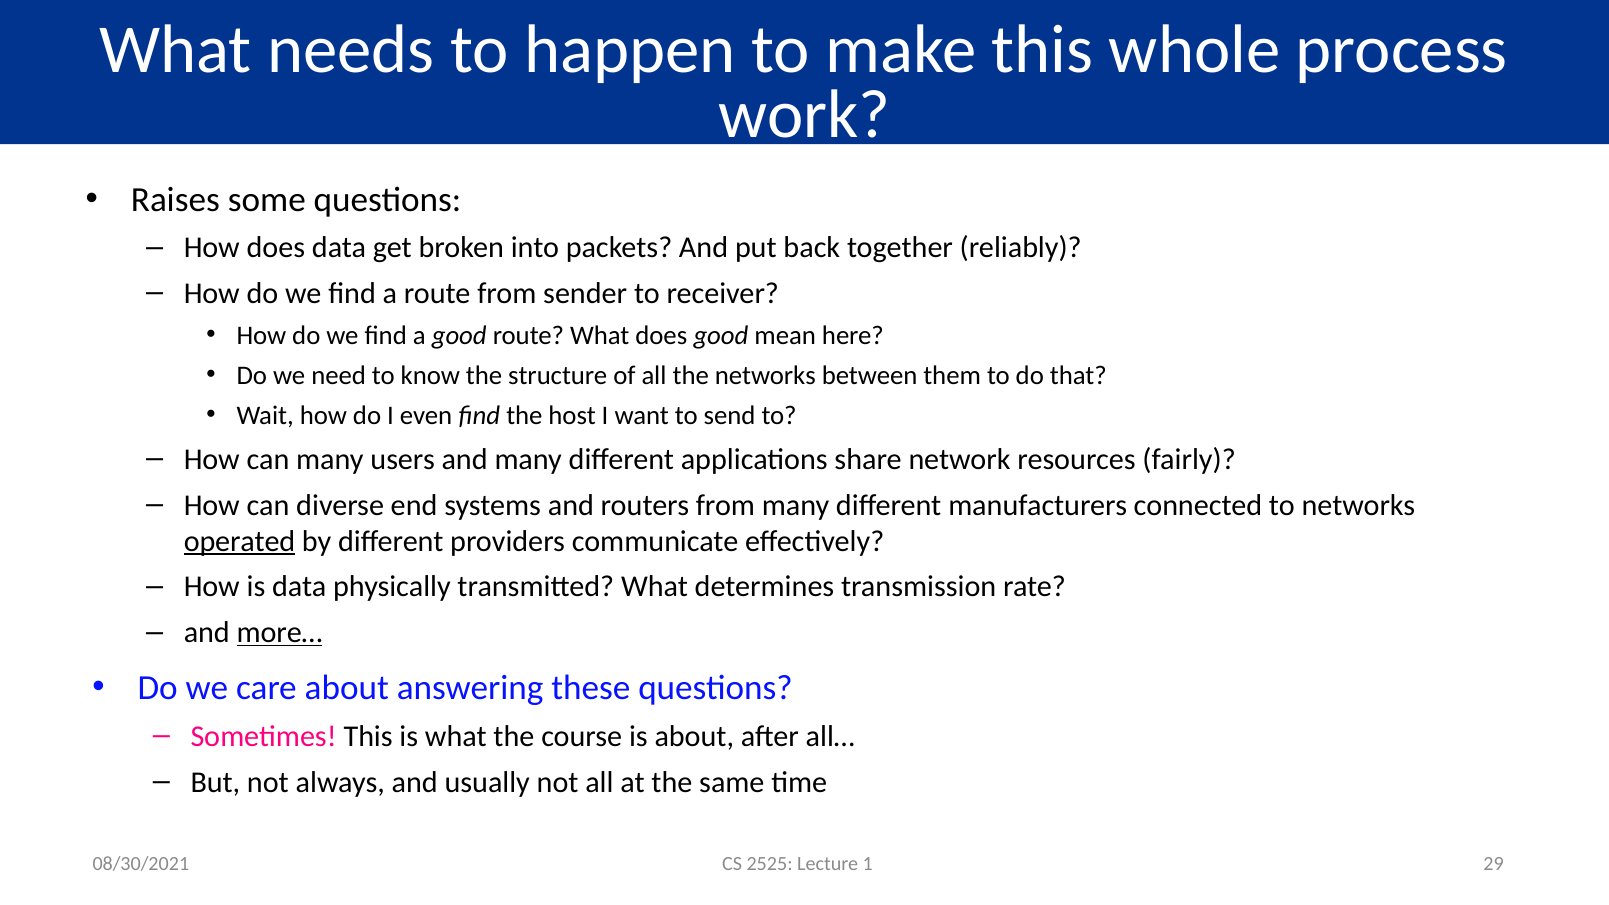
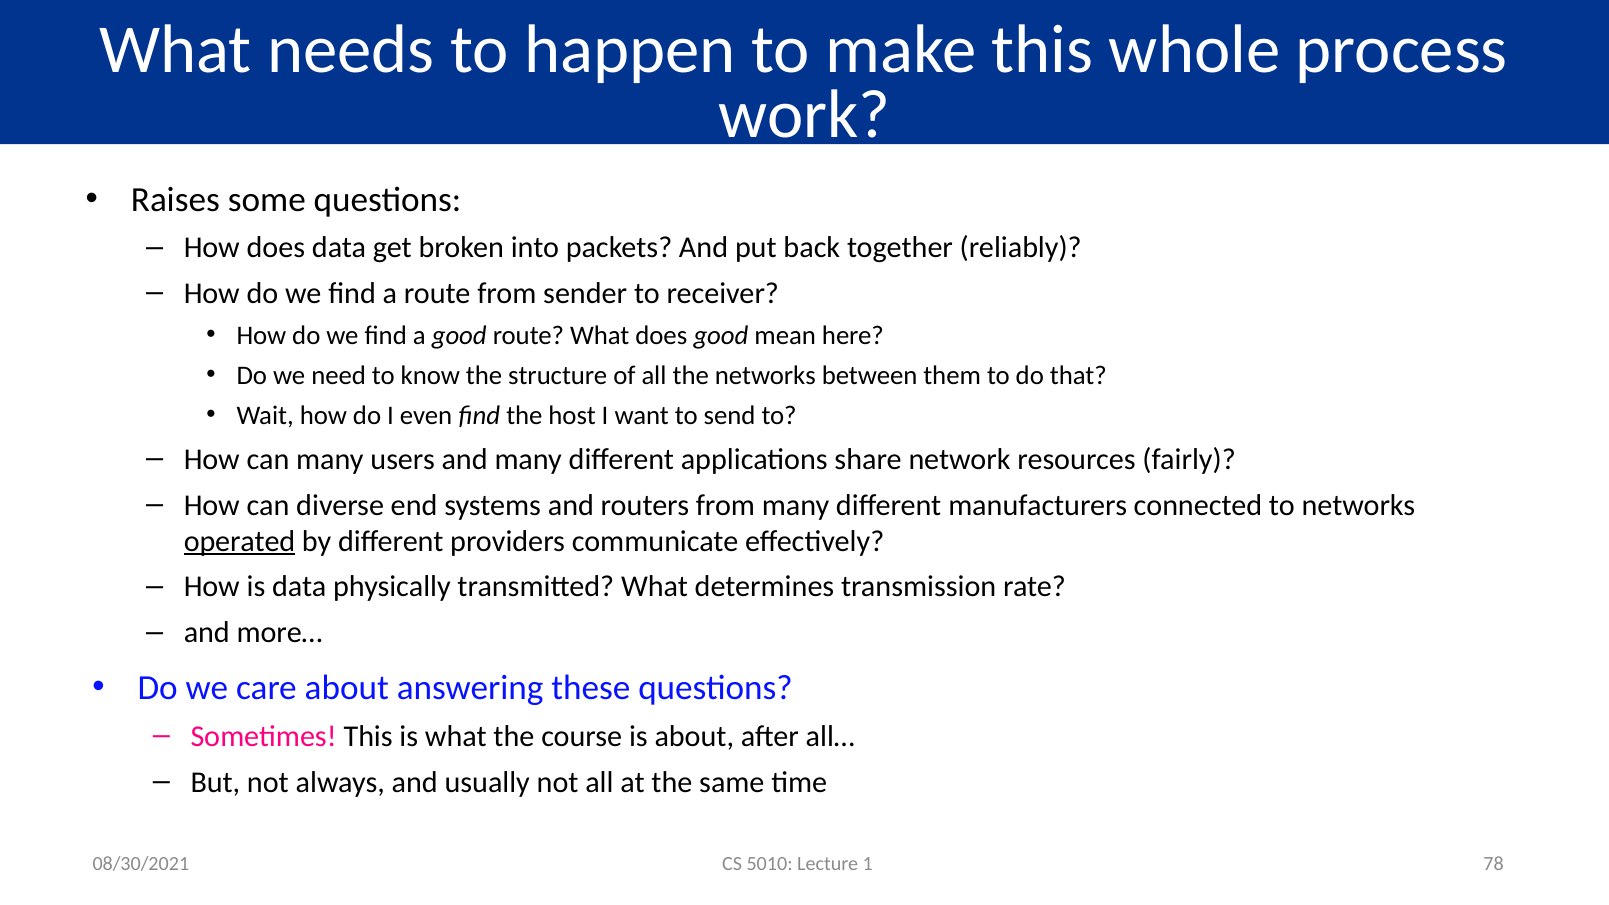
more… underline: present -> none
2525: 2525 -> 5010
29: 29 -> 78
